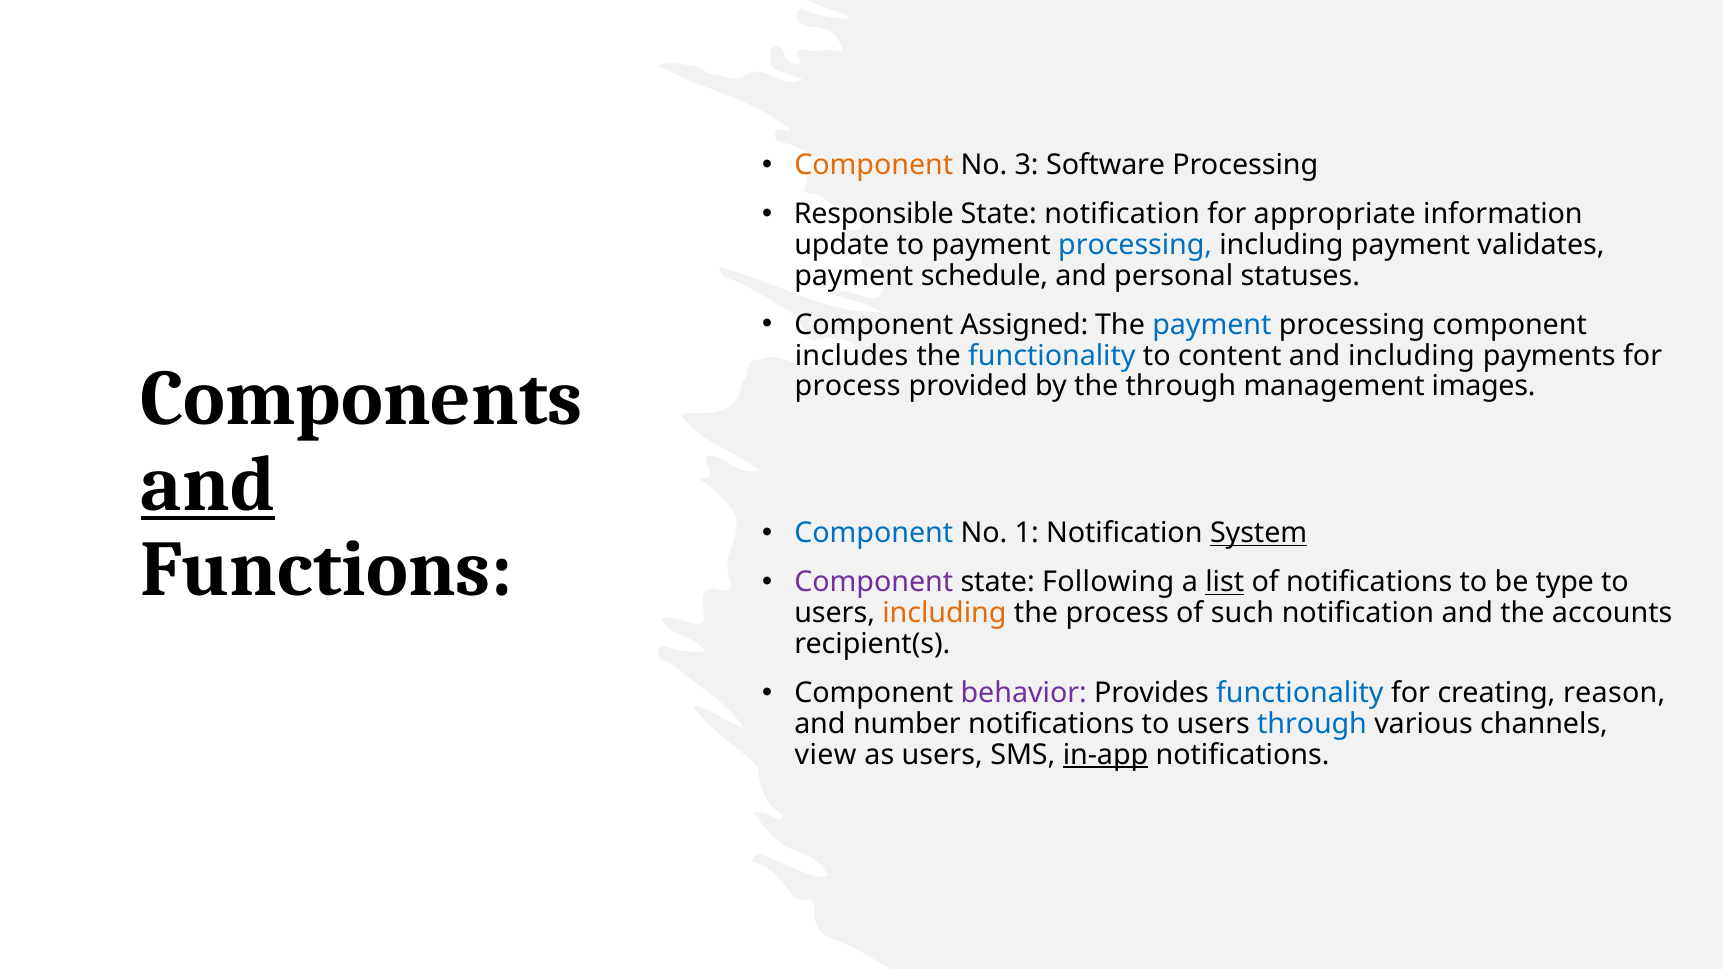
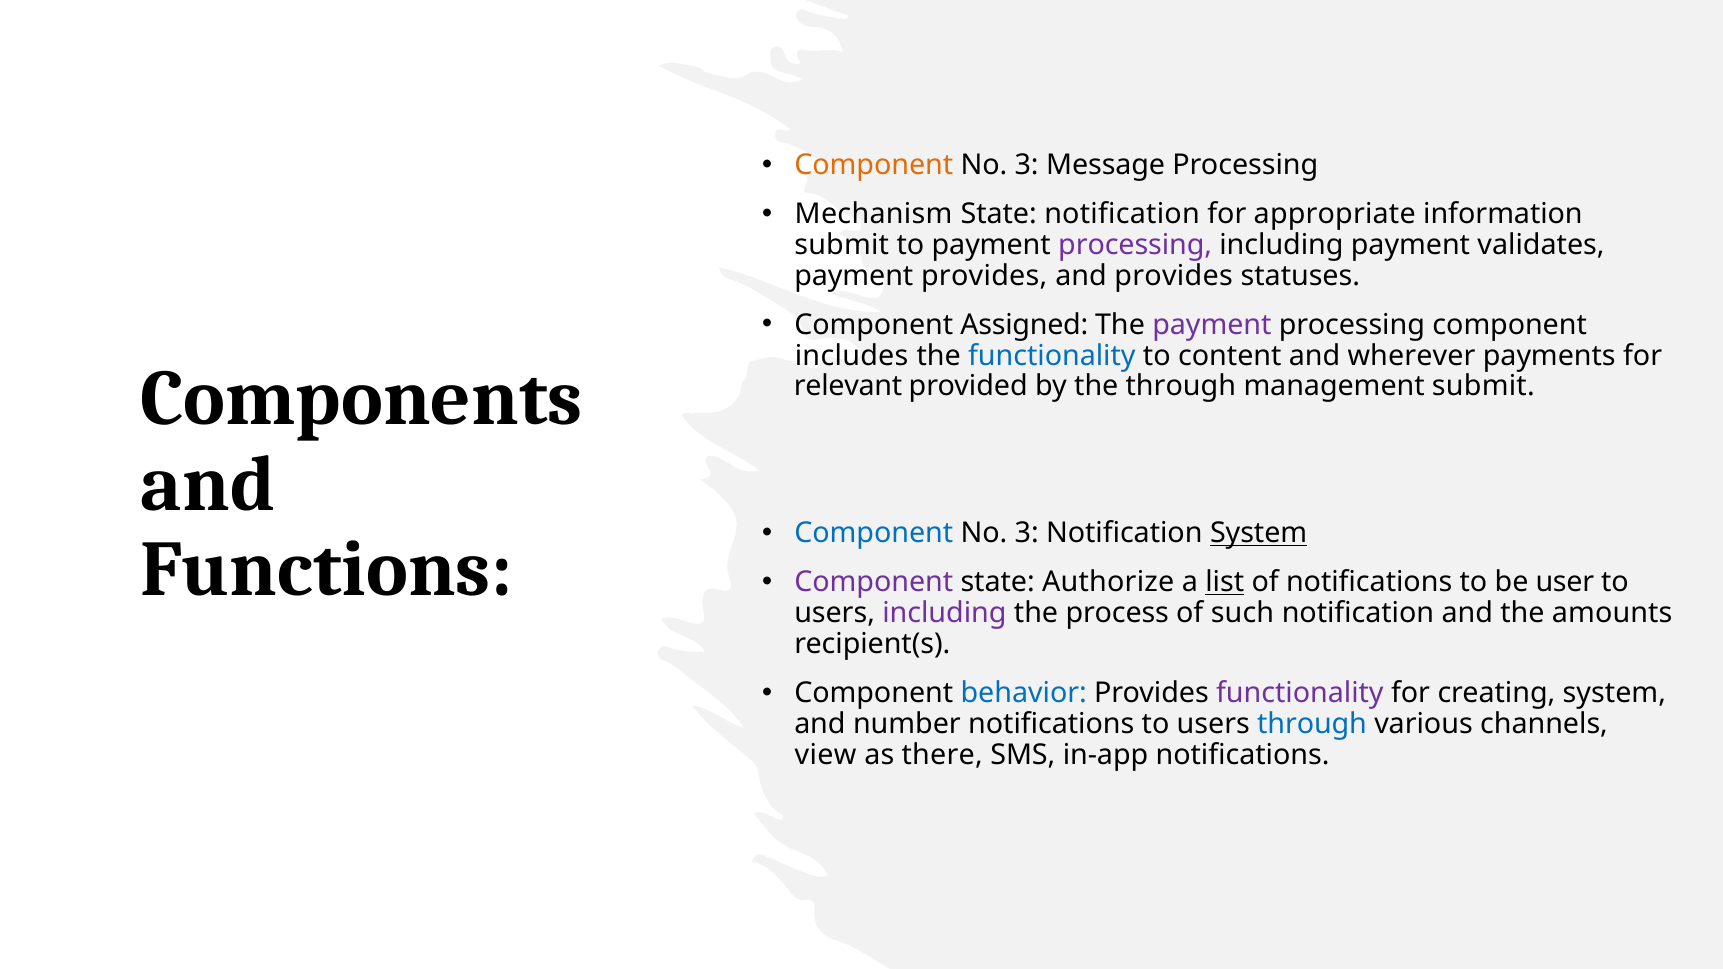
Software: Software -> Message
Responsible: Responsible -> Mechanism
update at (842, 245): update -> submit
processing at (1135, 245) colour: blue -> purple
payment schedule: schedule -> provides
and personal: personal -> provides
payment at (1212, 325) colour: blue -> purple
and including: including -> wherever
process at (848, 387): process -> relevant
management images: images -> submit
and at (208, 484) underline: present -> none
1 at (1027, 533): 1 -> 3
Following: Following -> Authorize
type: type -> user
including at (944, 613) colour: orange -> purple
accounts: accounts -> amounts
behavior colour: purple -> blue
functionality at (1300, 693) colour: blue -> purple
creating reason: reason -> system
as users: users -> there
in-app underline: present -> none
